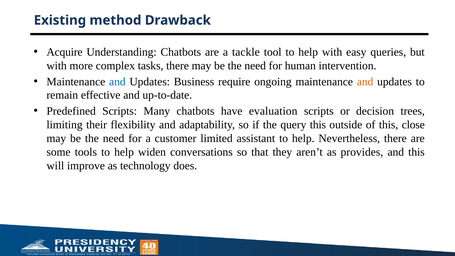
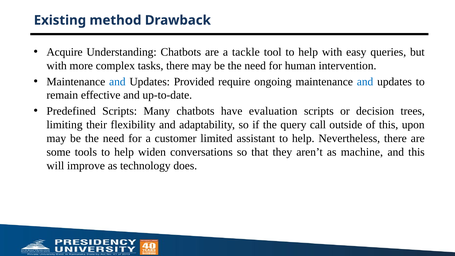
Business: Business -> Provided
and at (365, 82) colour: orange -> blue
query this: this -> call
close: close -> upon
provides: provides -> machine
